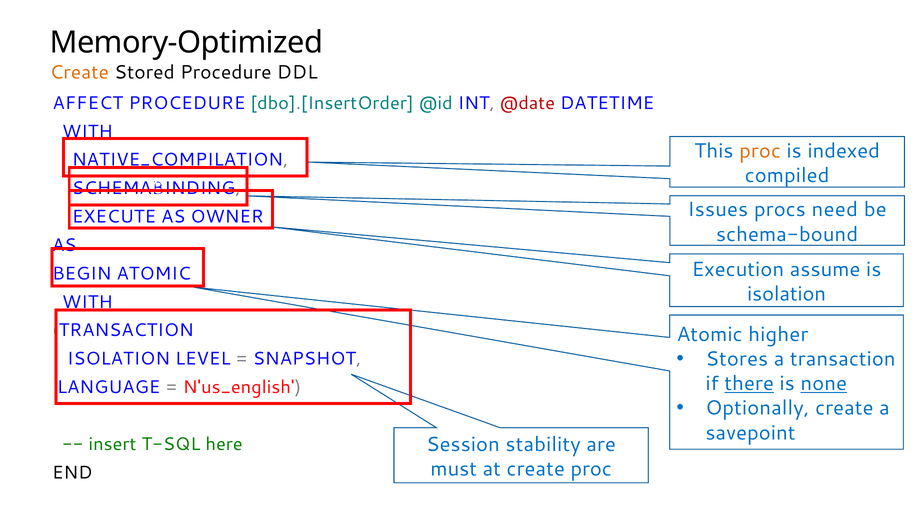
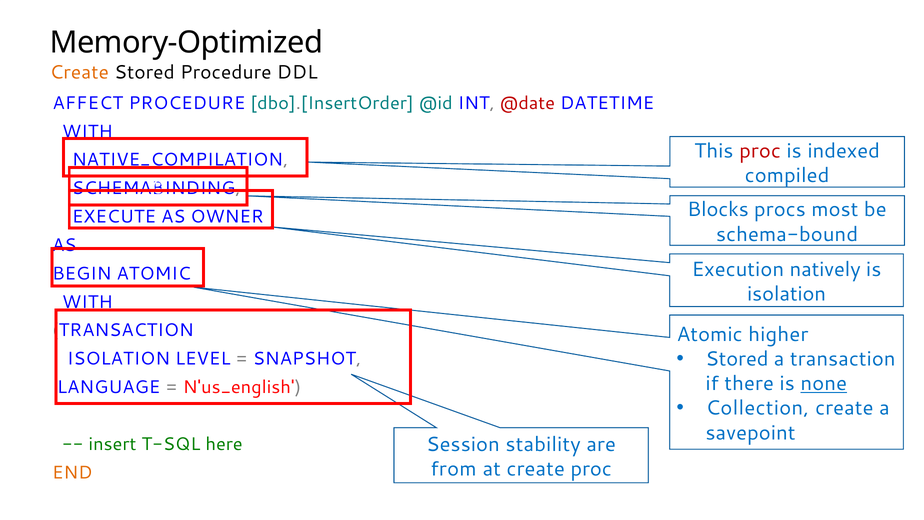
proc at (760, 151) colour: orange -> red
Issues: Issues -> Blocks
need: need -> most
assume: assume -> natively
Stores at (737, 359): Stores -> Stored
there underline: present -> none
Optionally: Optionally -> Collection
must: must -> from
END colour: black -> orange
